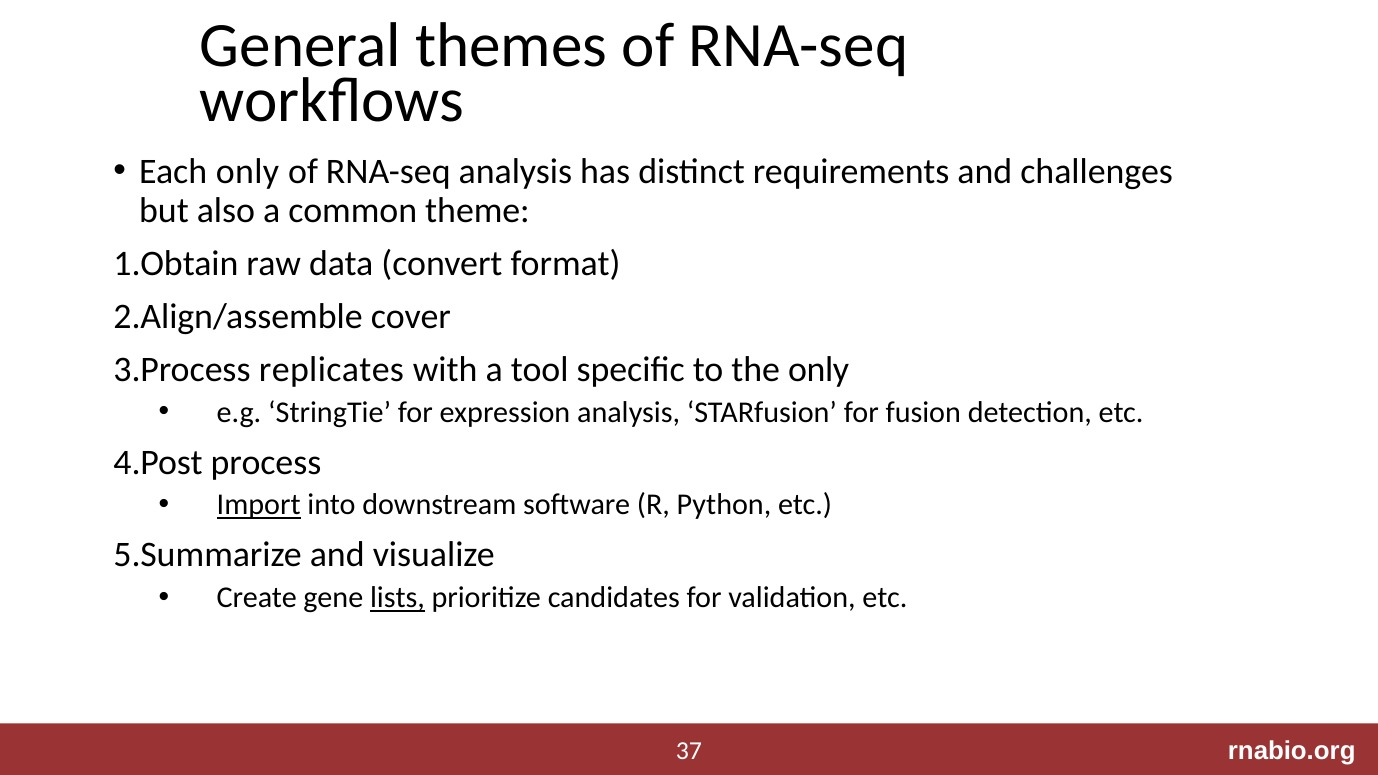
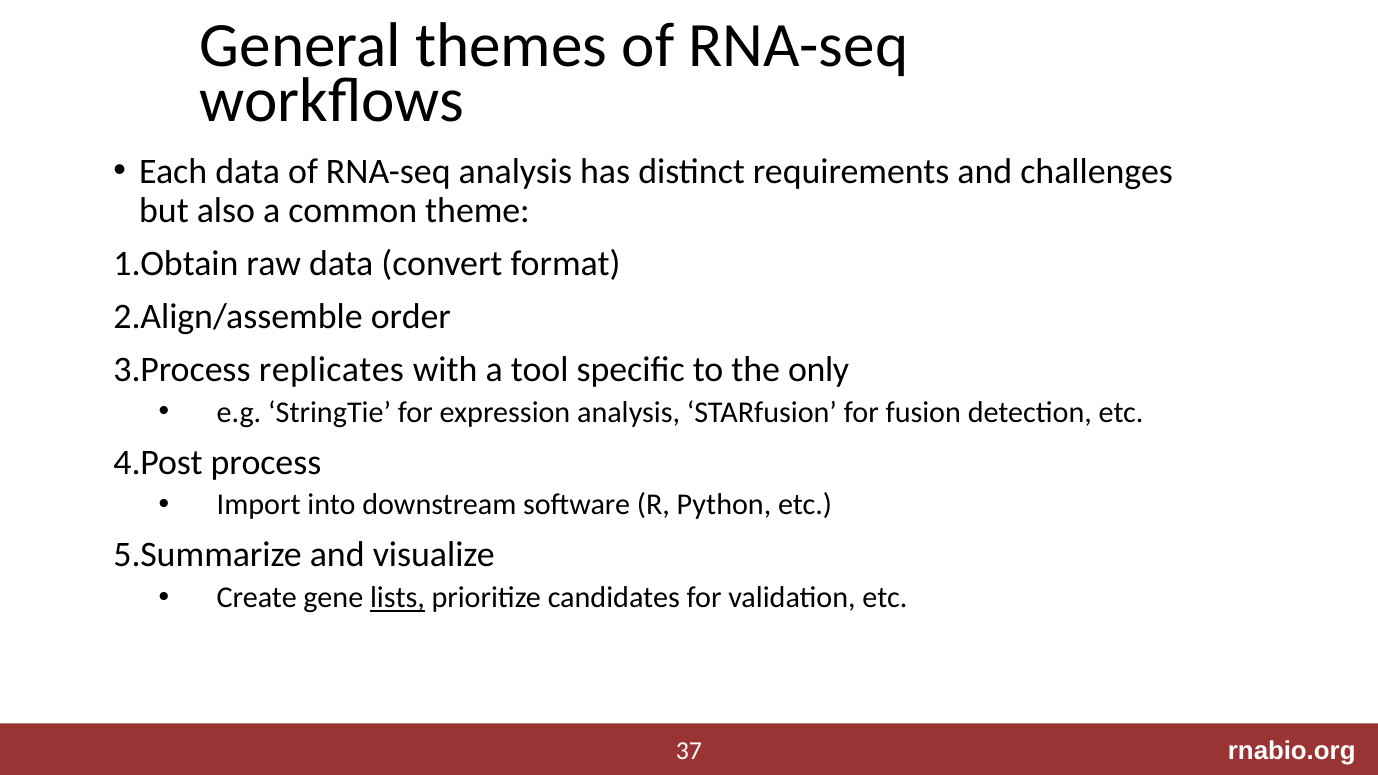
Each only: only -> data
cover: cover -> order
Import underline: present -> none
